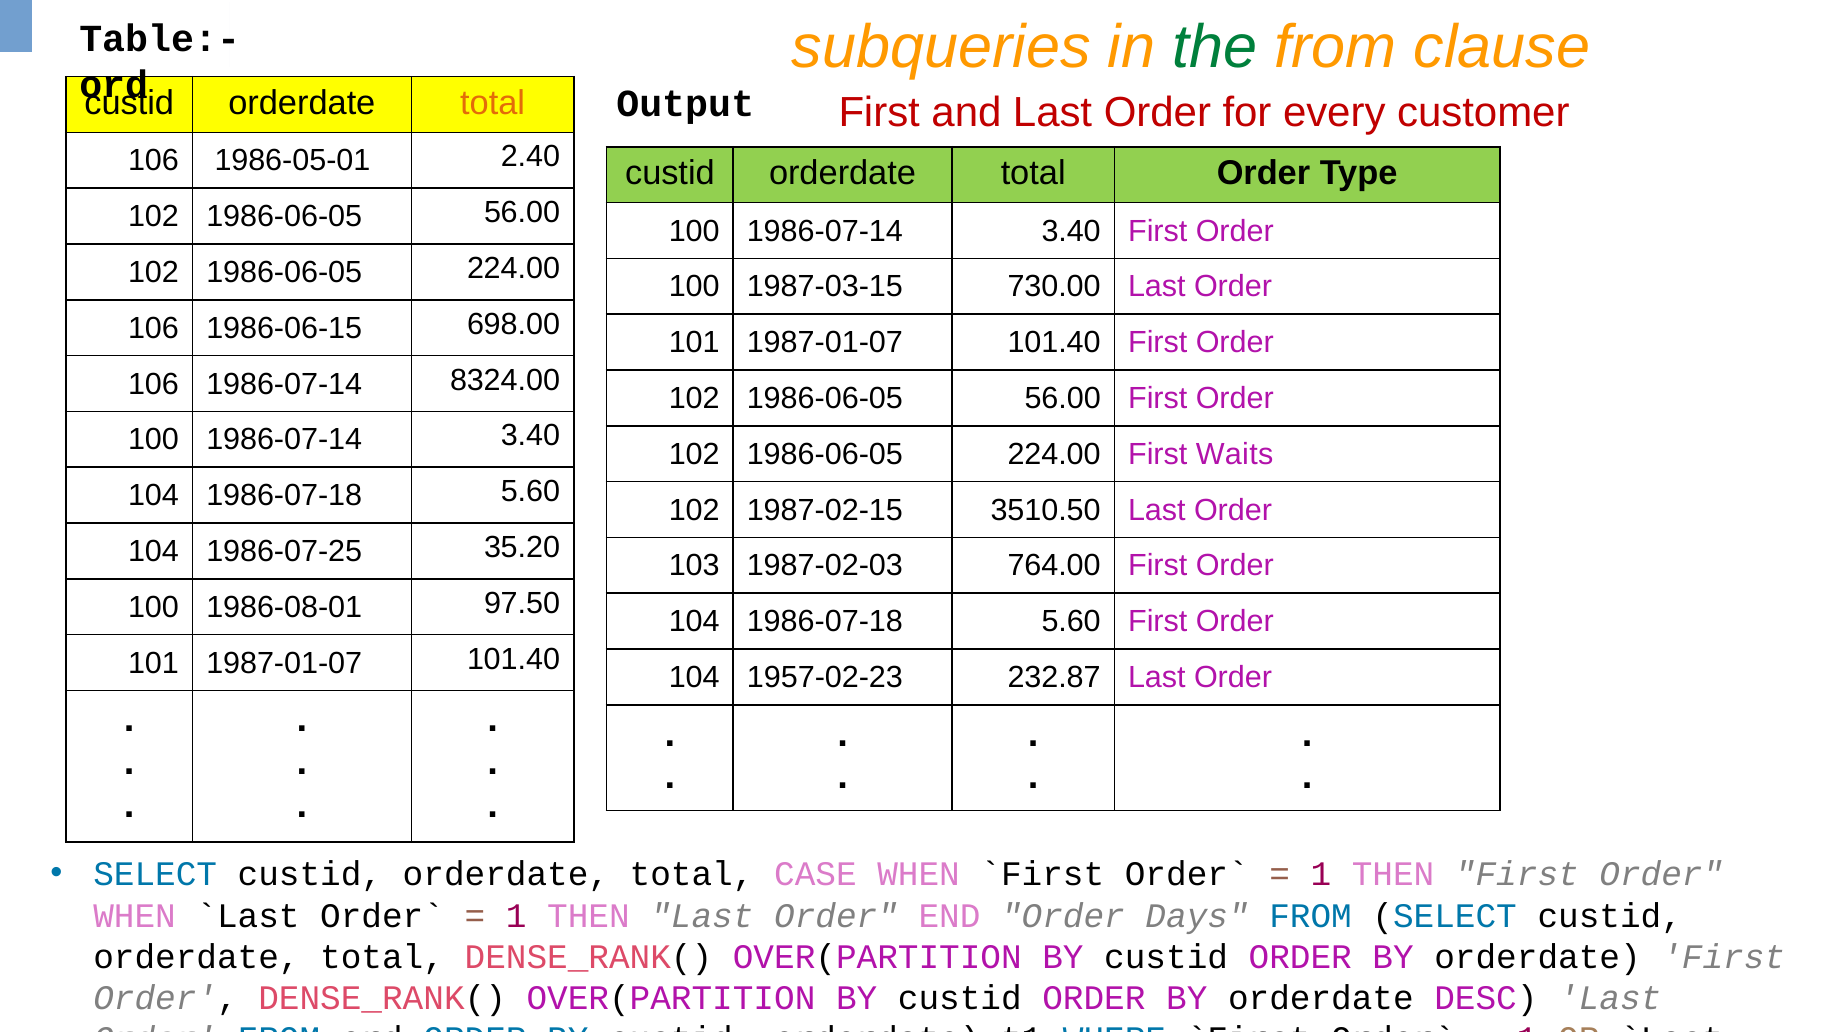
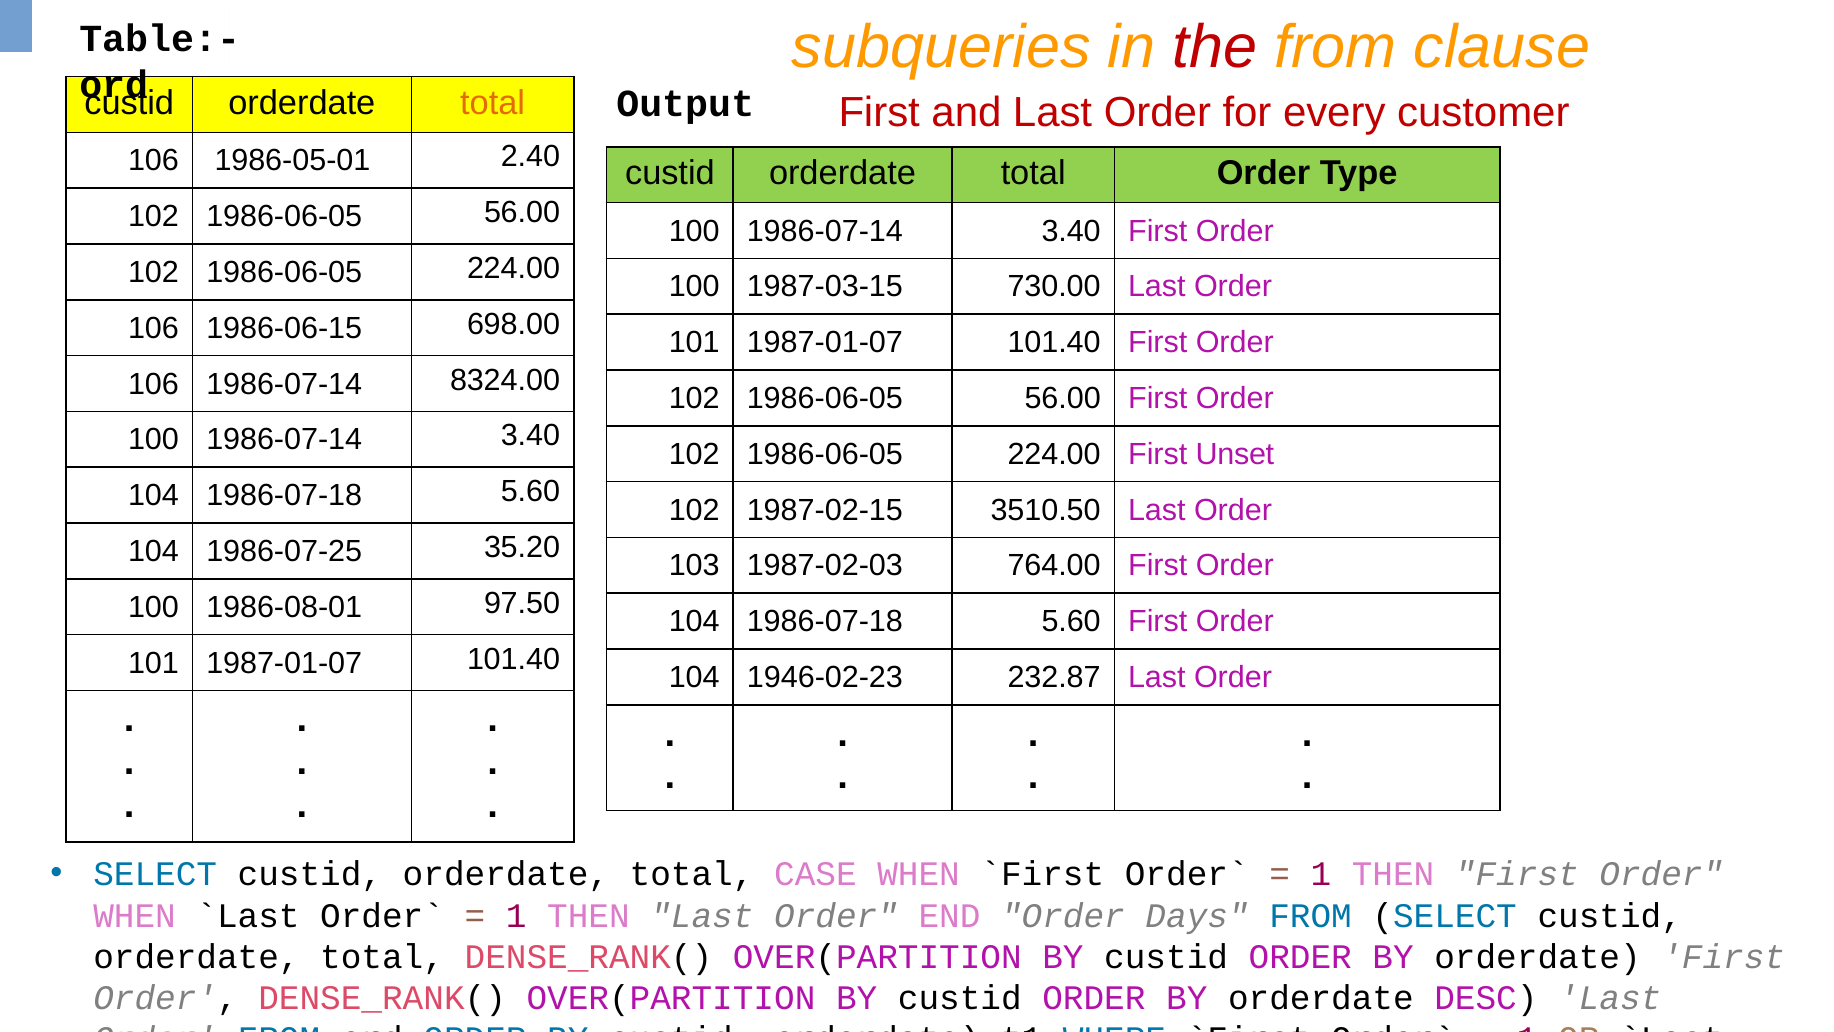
the colour: green -> red
Waits: Waits -> Unset
1957-02-23: 1957-02-23 -> 1946-02-23
